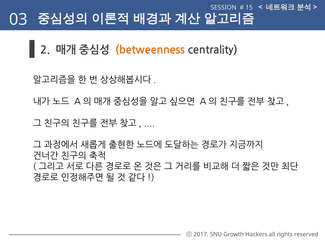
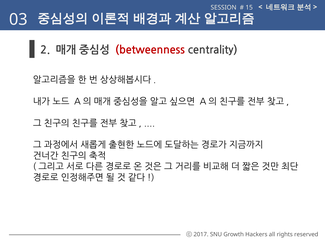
betweenness colour: orange -> red
